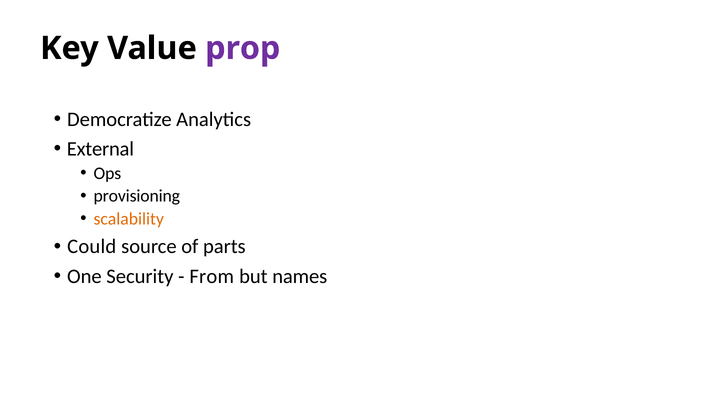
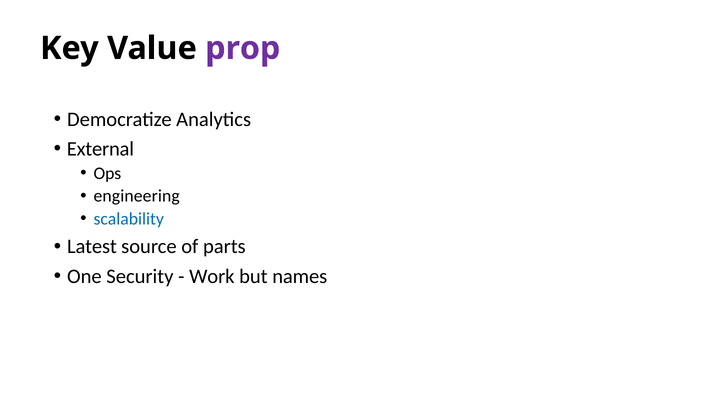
provisioning: provisioning -> engineering
scalability colour: orange -> blue
Could: Could -> Latest
From: From -> Work
